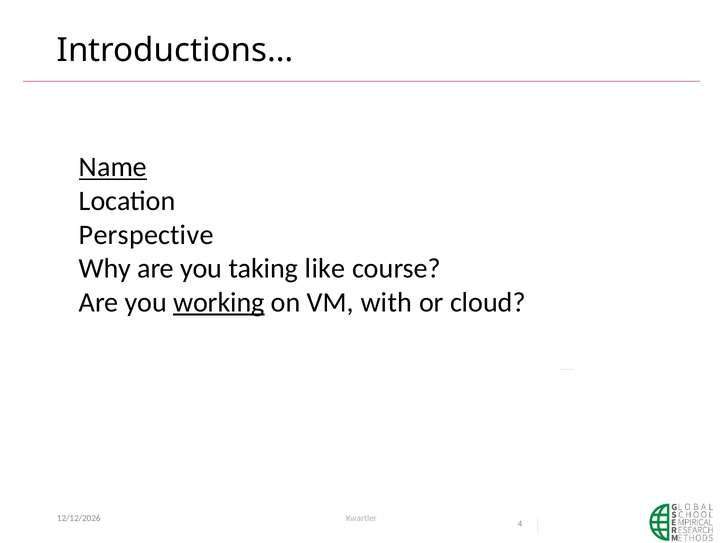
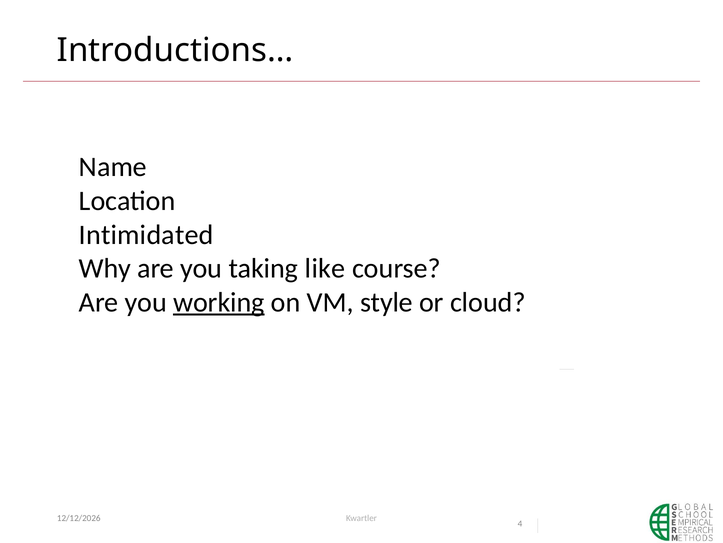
Name underline: present -> none
Perspective: Perspective -> Intimidated
with: with -> style
